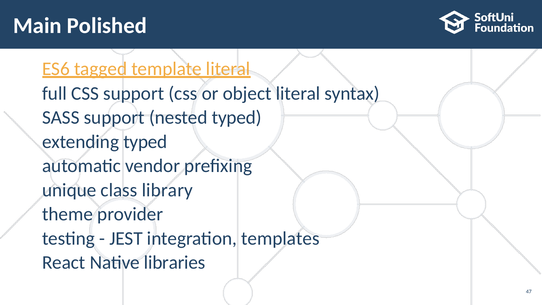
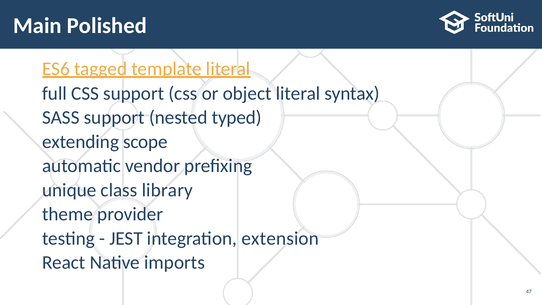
typed at (145, 142): typed -> scope
templates: templates -> extension
libraries: libraries -> imports
